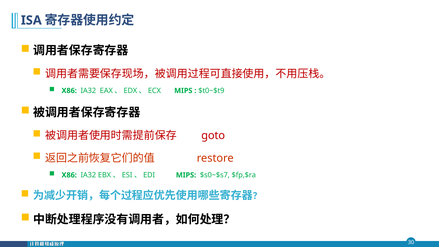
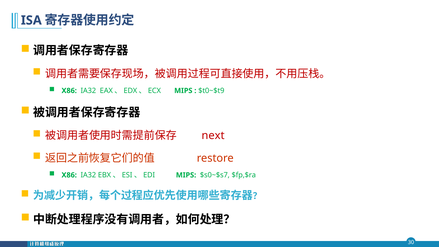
goto: goto -> next
